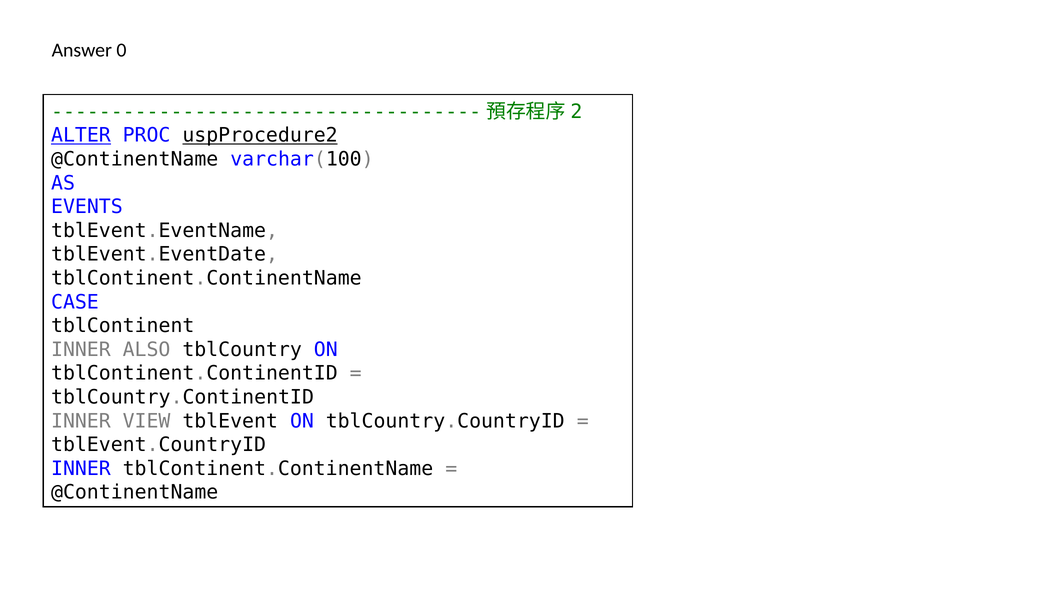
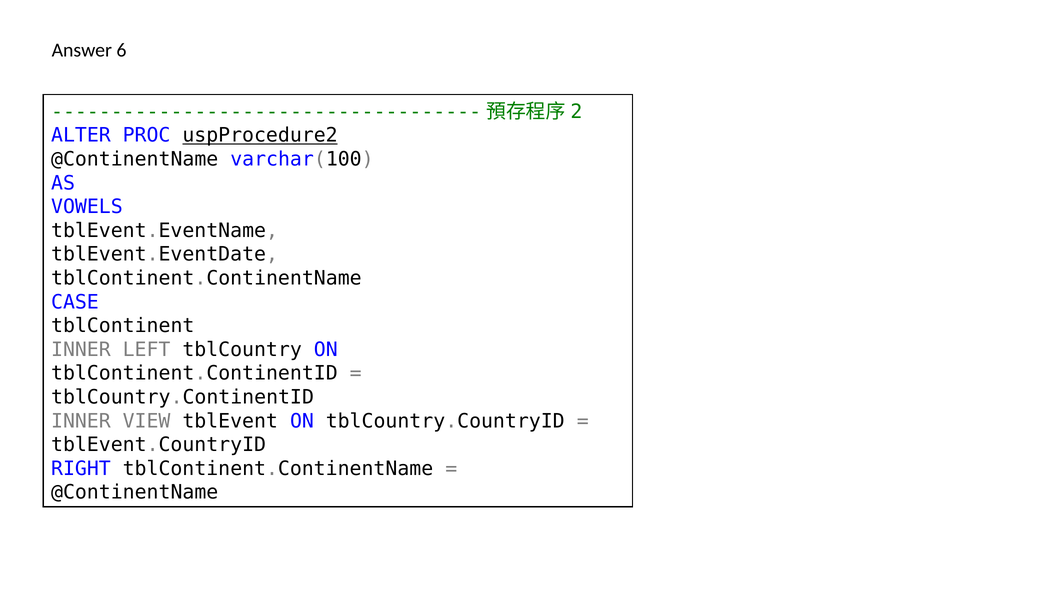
0: 0 -> 6
ALTER underline: present -> none
EVENTS: EVENTS -> VOWELS
ALSO: ALSO -> LEFT
INNER at (81, 469): INNER -> RIGHT
